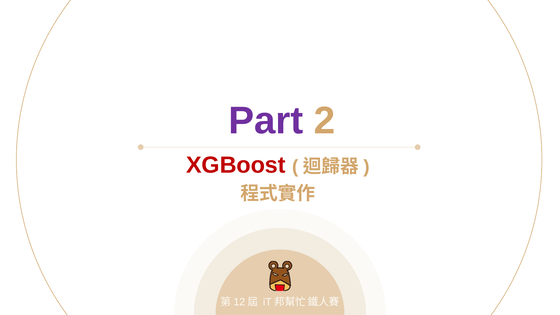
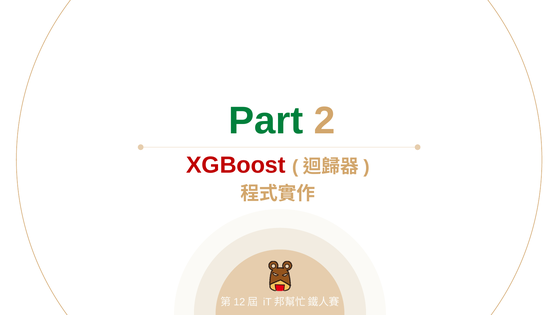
Part colour: purple -> green
